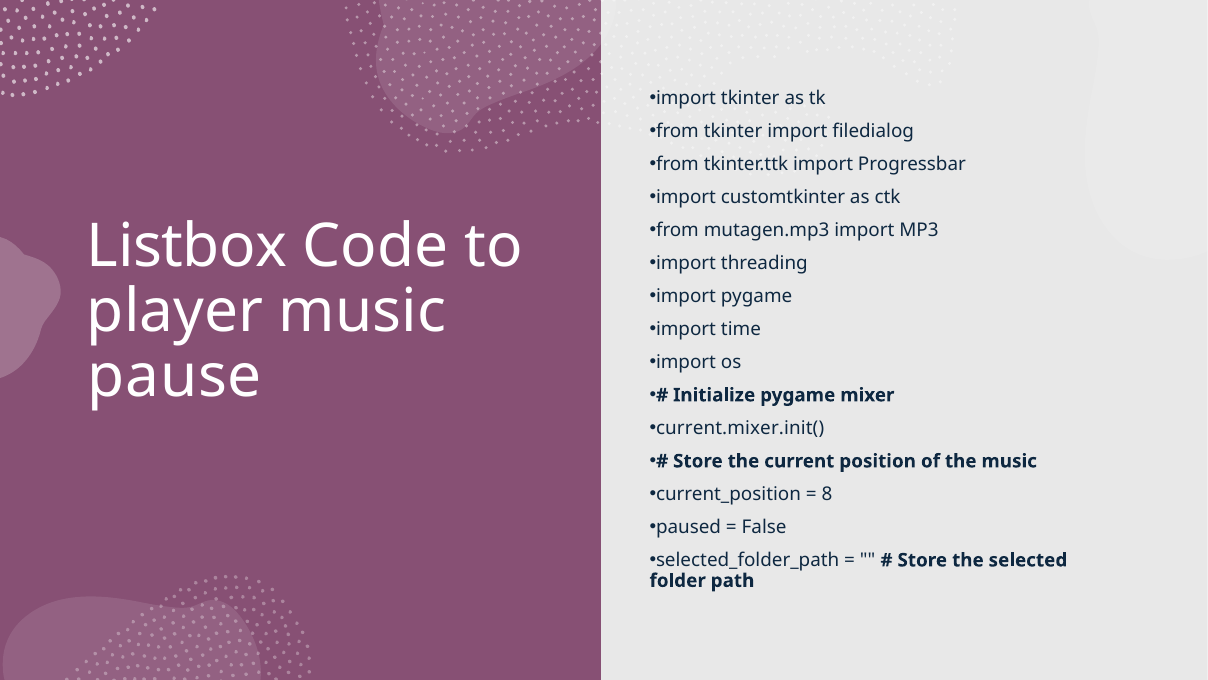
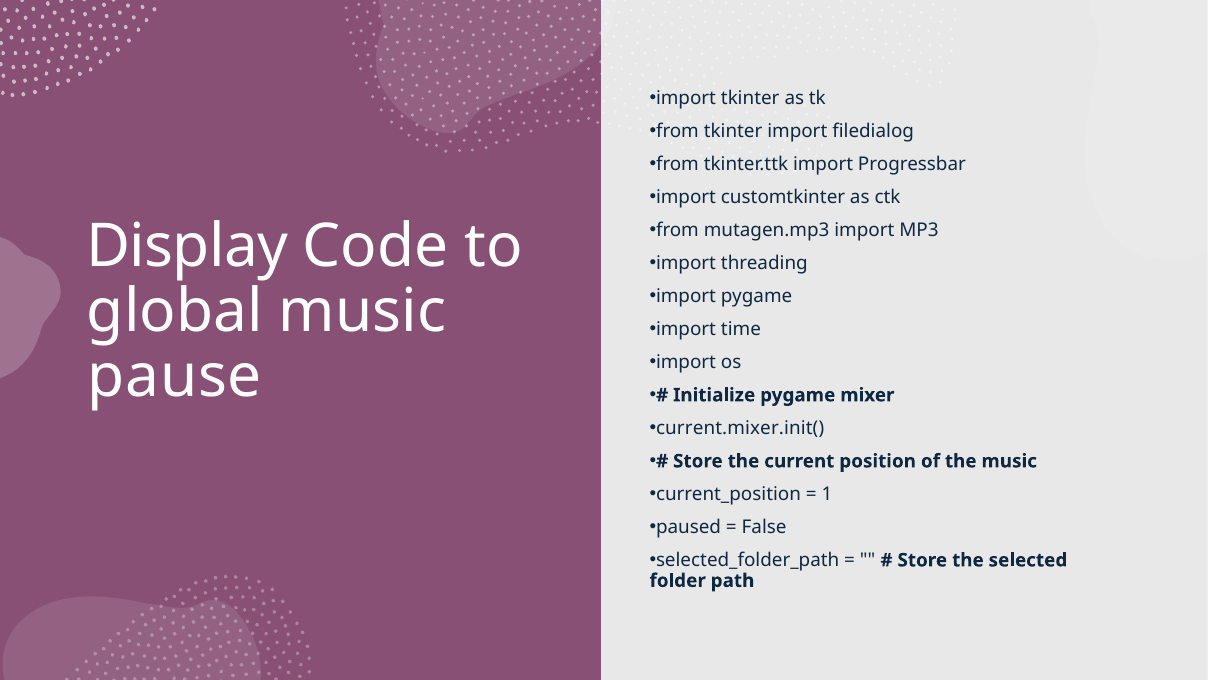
Listbox: Listbox -> Display
player: player -> global
8: 8 -> 1
